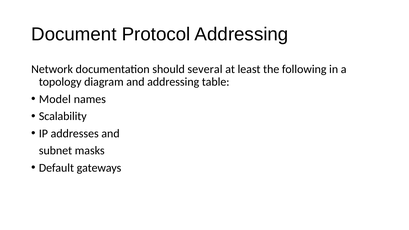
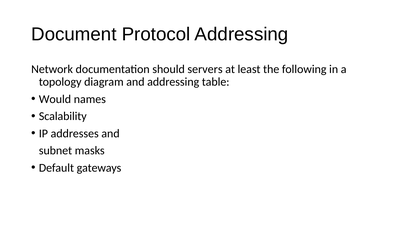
several: several -> servers
Model: Model -> Would
